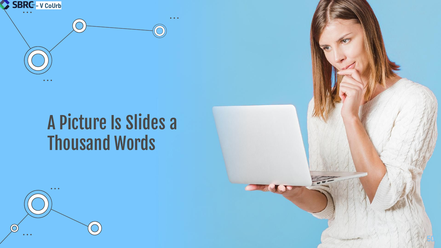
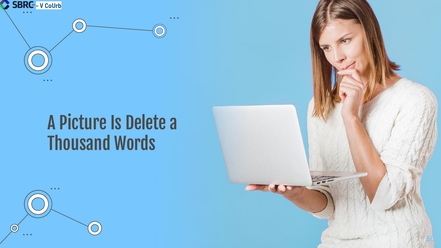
Slides: Slides -> Delete
